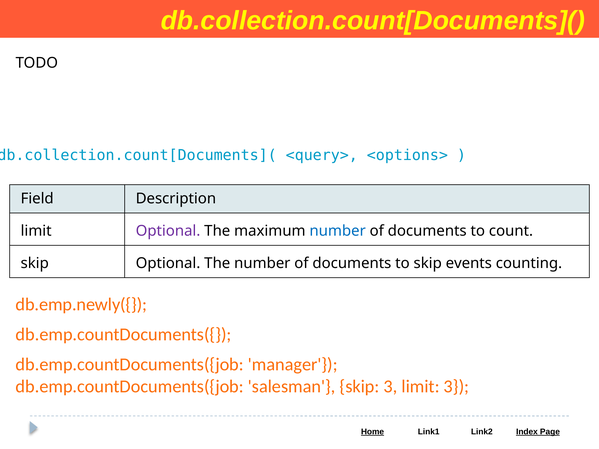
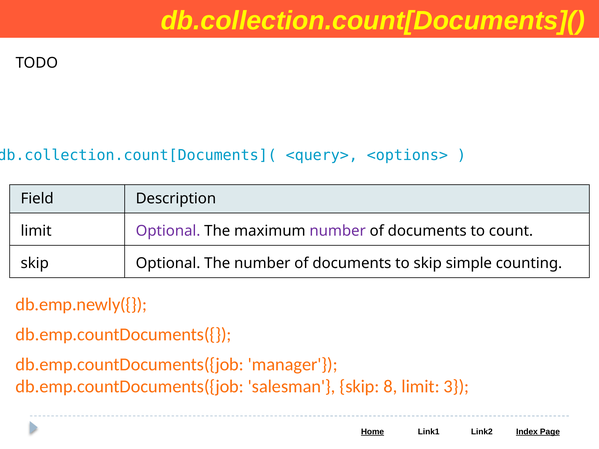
number at (338, 231) colour: blue -> purple
events: events -> simple
skip 3: 3 -> 8
